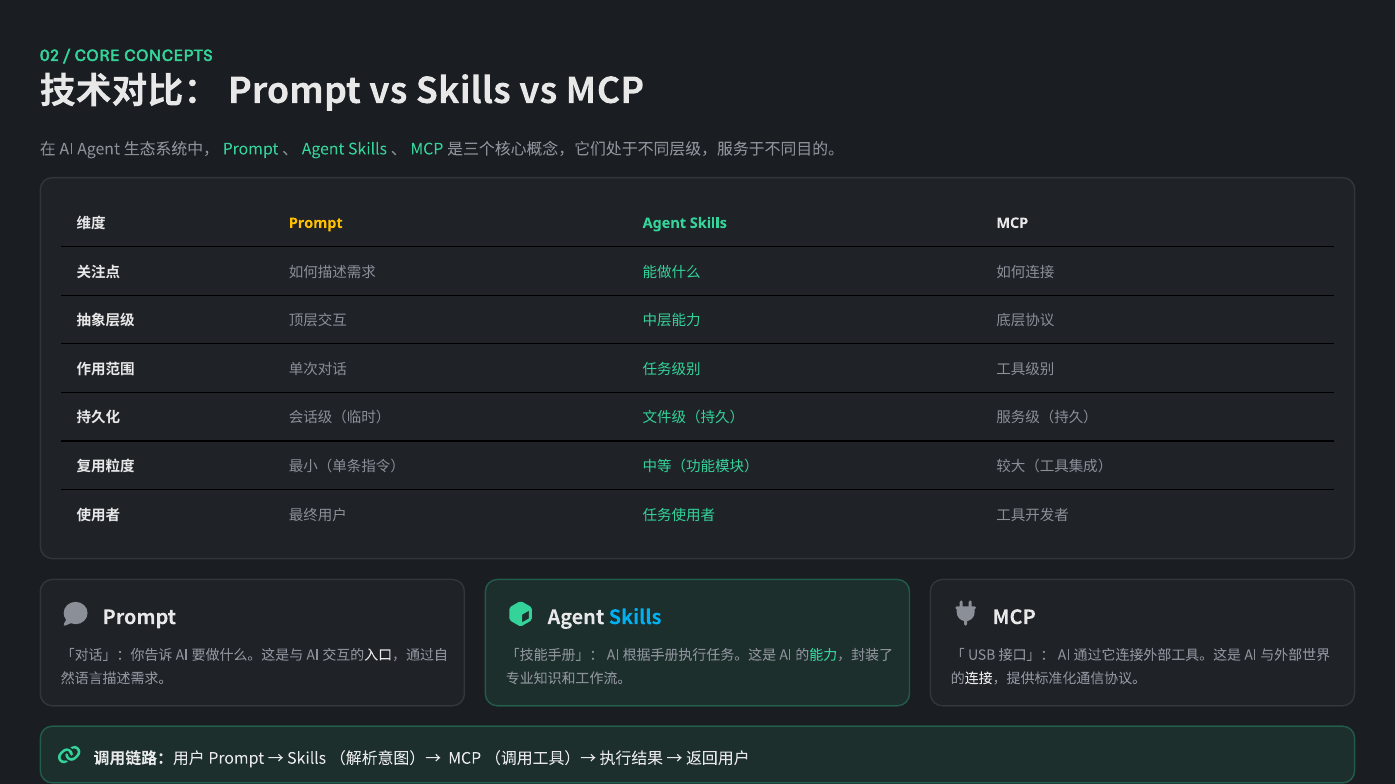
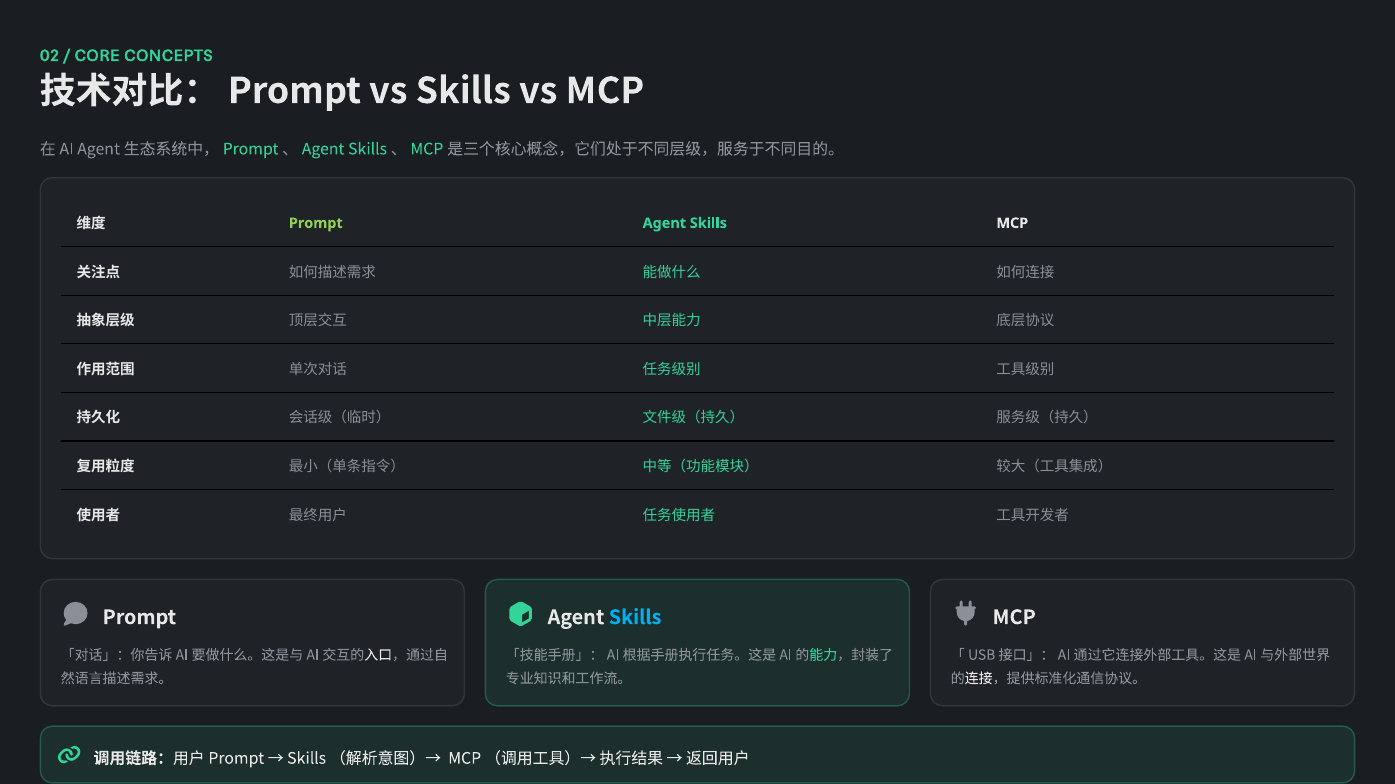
Prompt at (316, 223) colour: yellow -> light green
